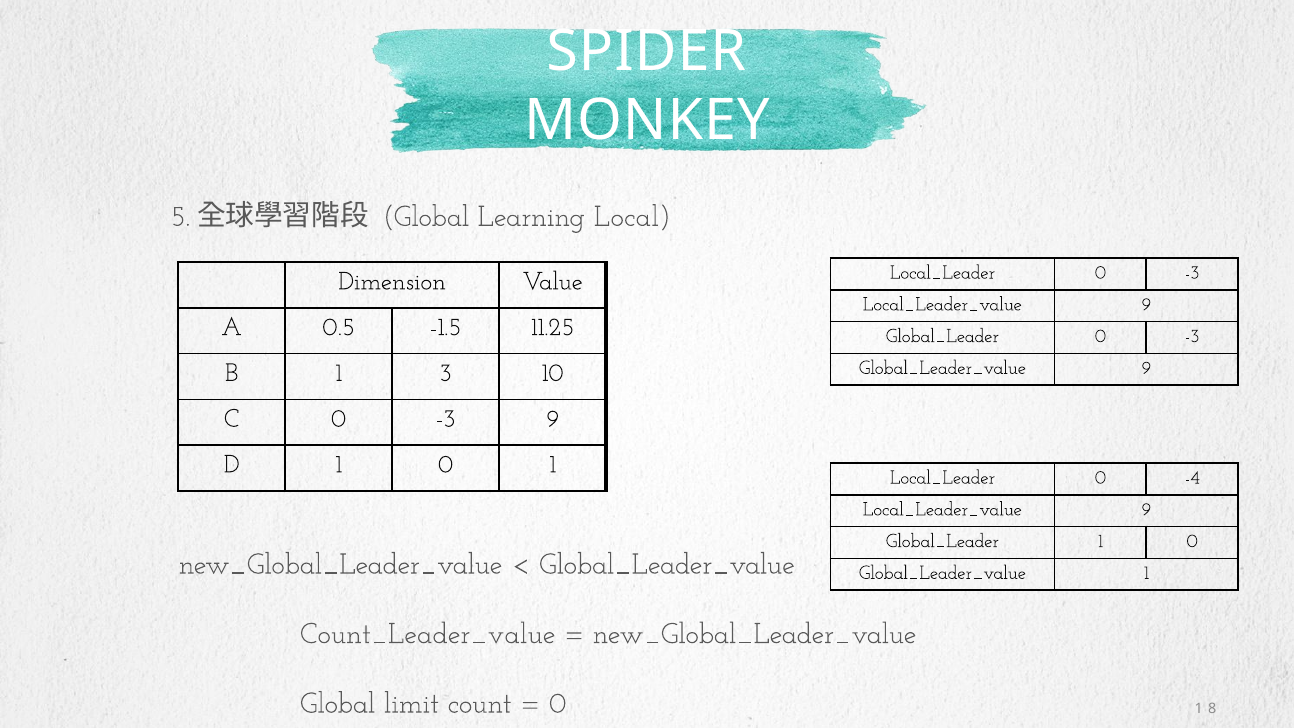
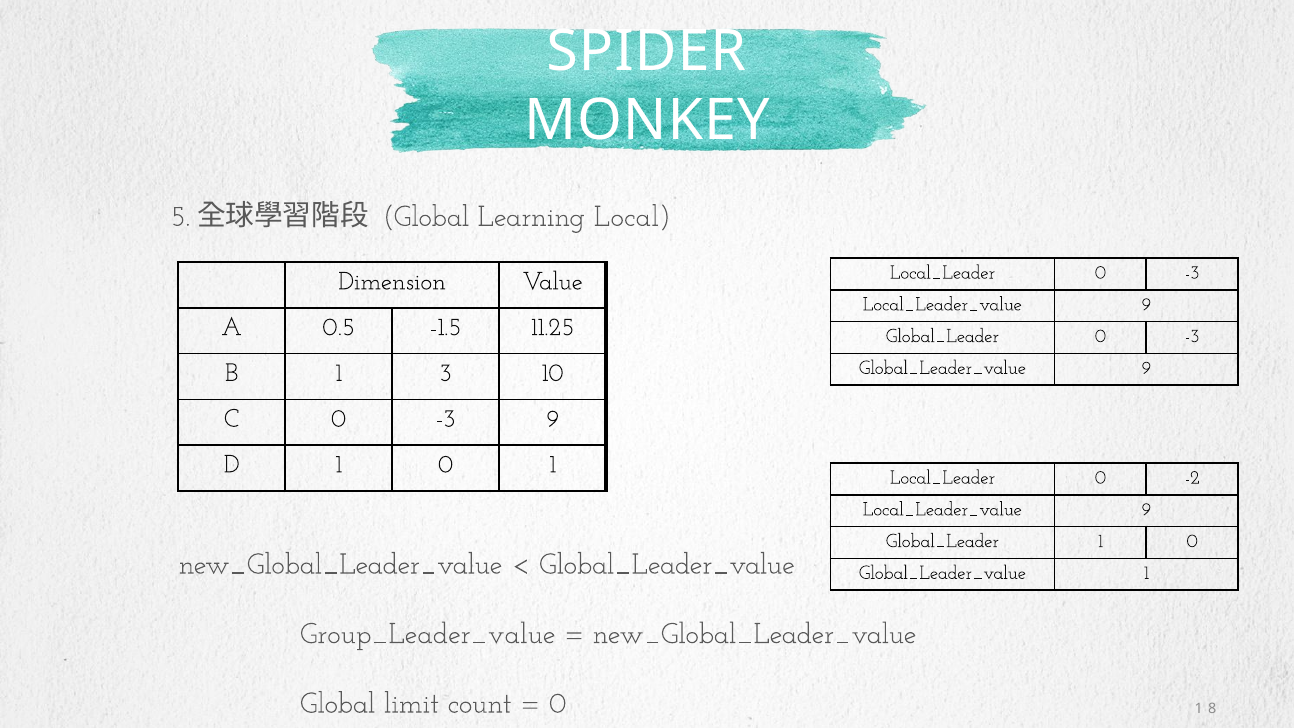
-4: -4 -> -2
Count_Leader_value: Count_Leader_value -> Group_Leader_value
